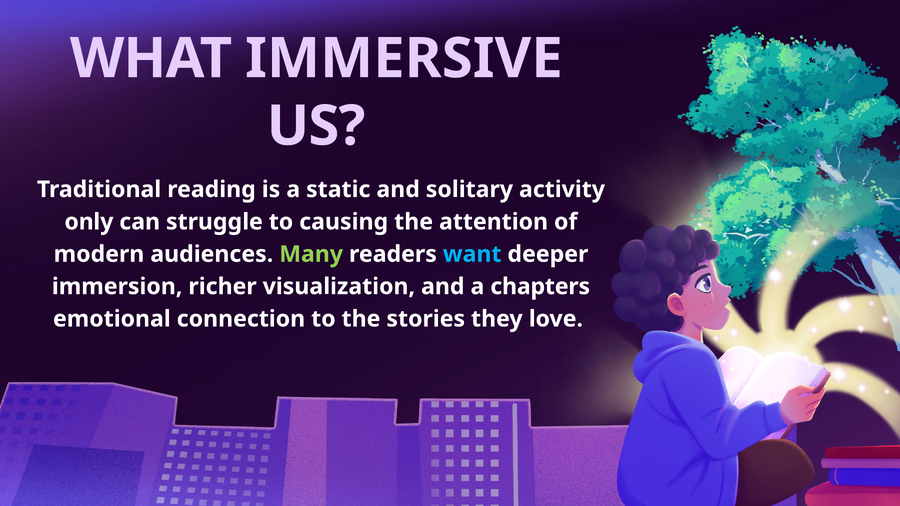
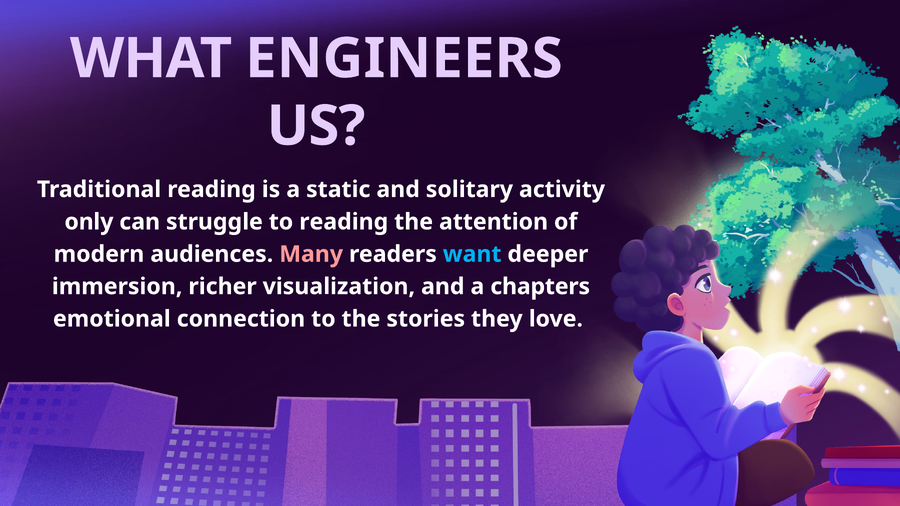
IMMERSIVE: IMMERSIVE -> ENGINEERS
to causing: causing -> reading
Many colour: light green -> pink
